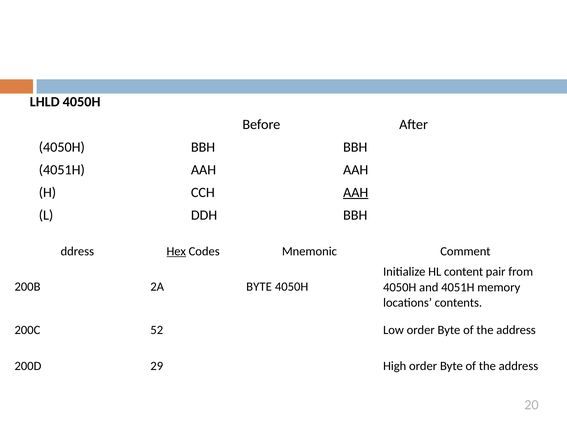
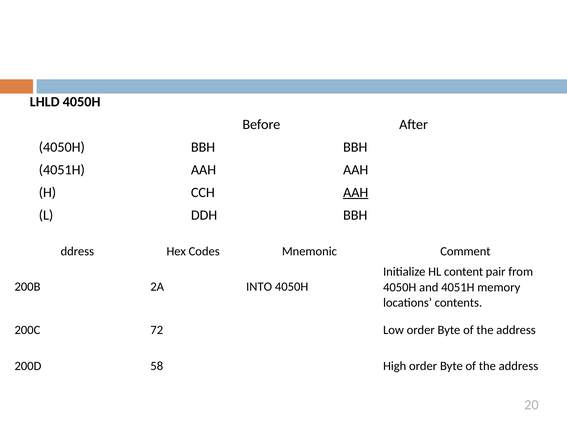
Hex underline: present -> none
2A BYTE: BYTE -> INTO
52: 52 -> 72
29: 29 -> 58
